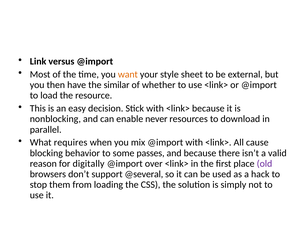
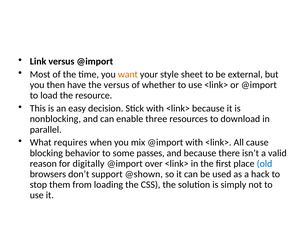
the similar: similar -> versus
never: never -> three
old colour: purple -> blue
@several: @several -> @shown
